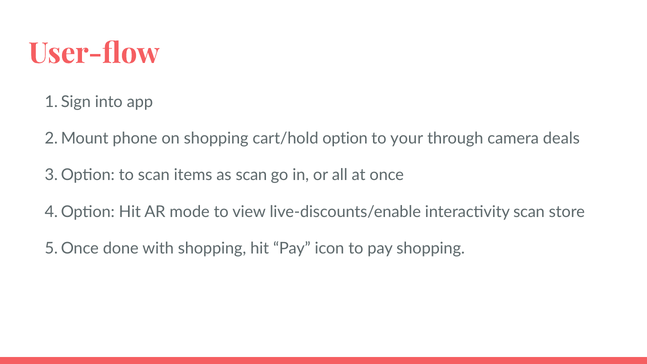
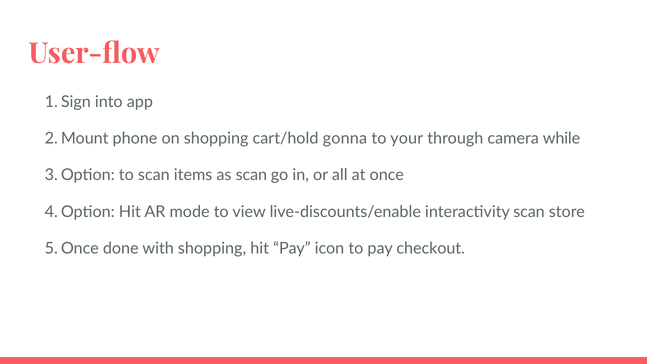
option: option -> gonna
deals: deals -> while
pay shopping: shopping -> checkout
